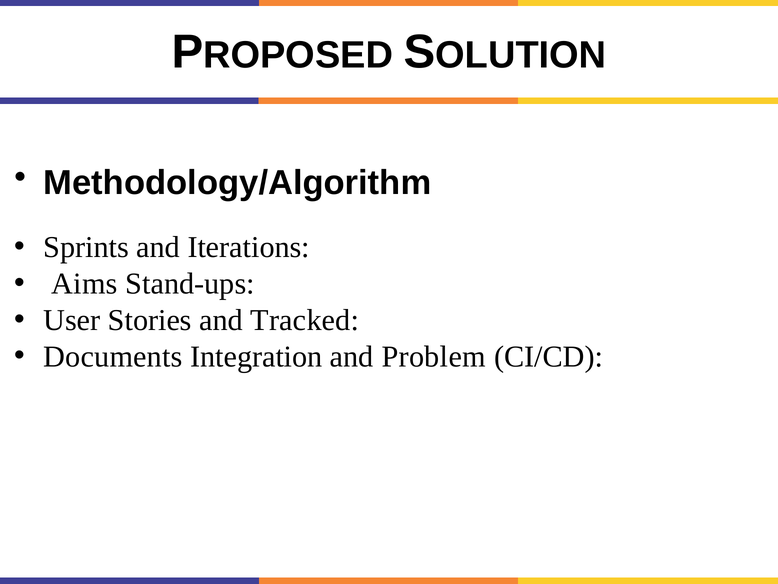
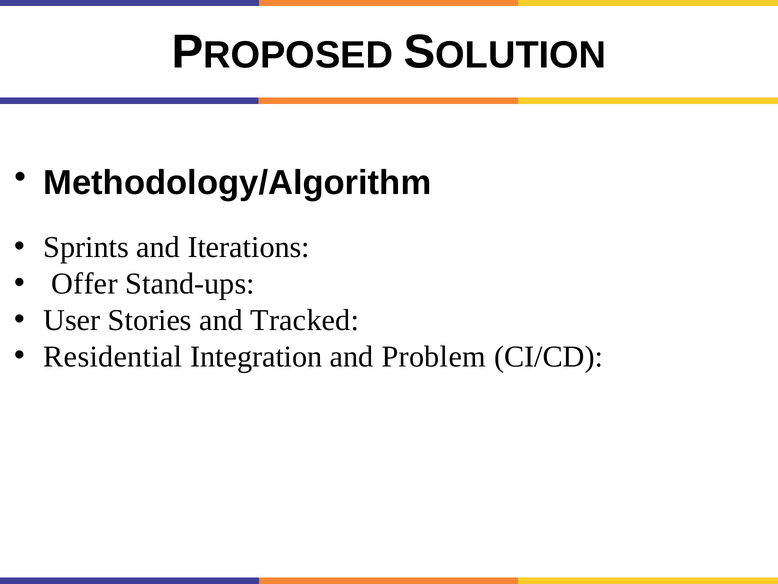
Aims: Aims -> Offer
Documents: Documents -> Residential
